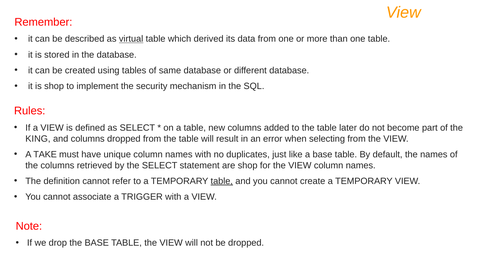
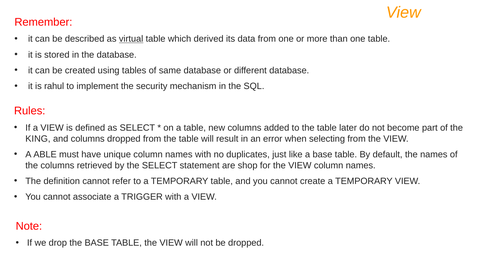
is shop: shop -> rahul
TAKE: TAKE -> ABLE
table at (222, 181) underline: present -> none
